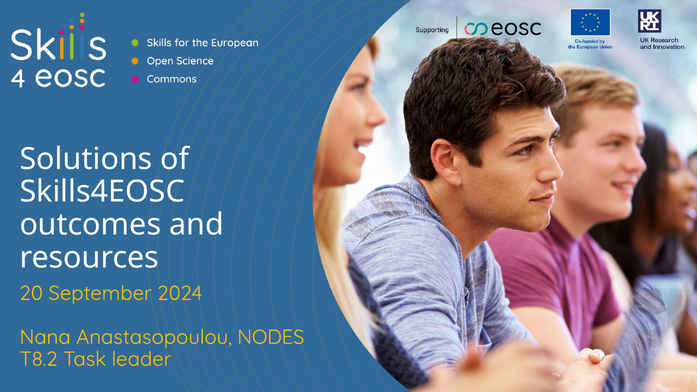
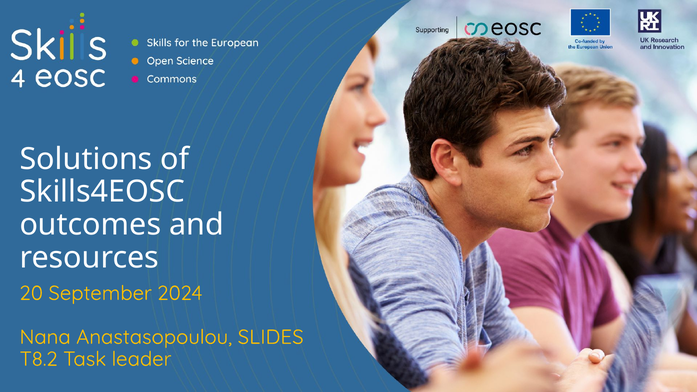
NODES: NODES -> SLIDES
